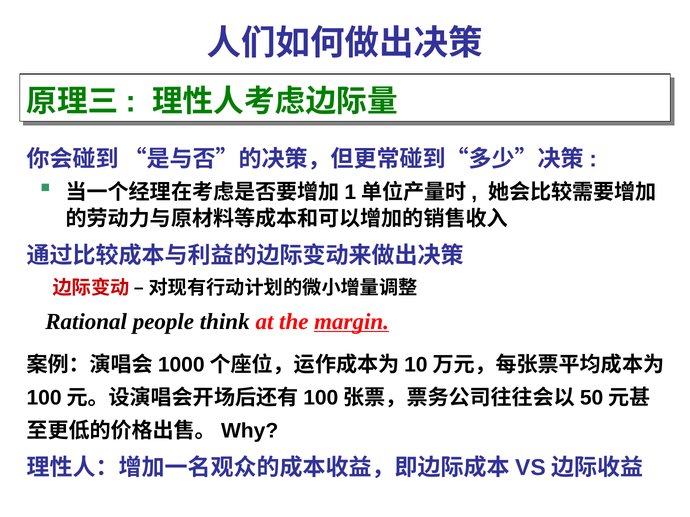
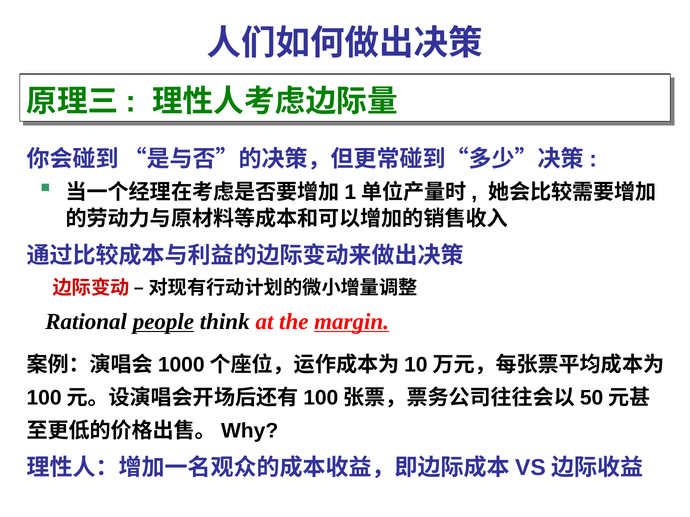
people underline: none -> present
